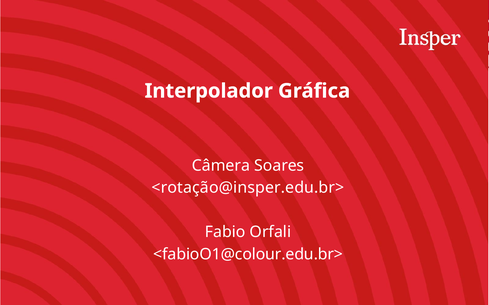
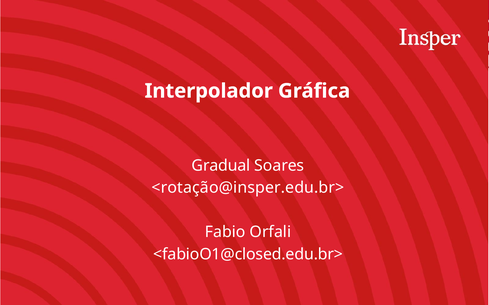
Câmera: Câmera -> Gradual
<fabioO1@colour.edu.br>: <fabioO1@colour.edu.br> -> <fabioO1@closed.edu.br>
